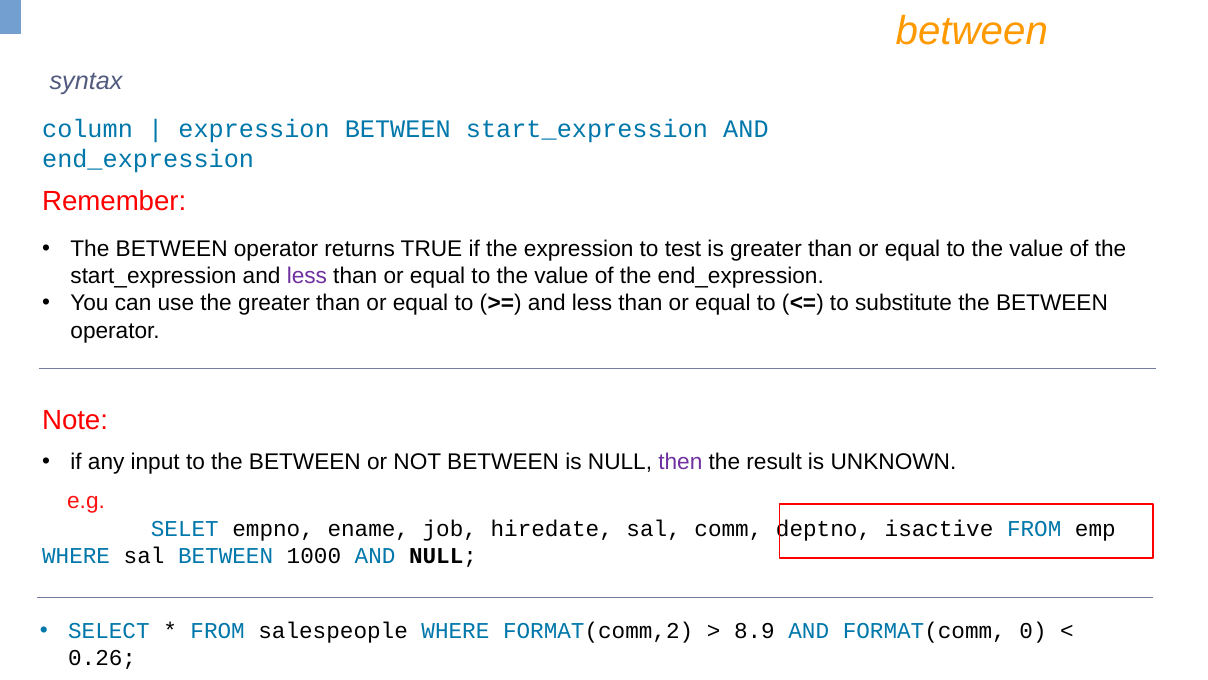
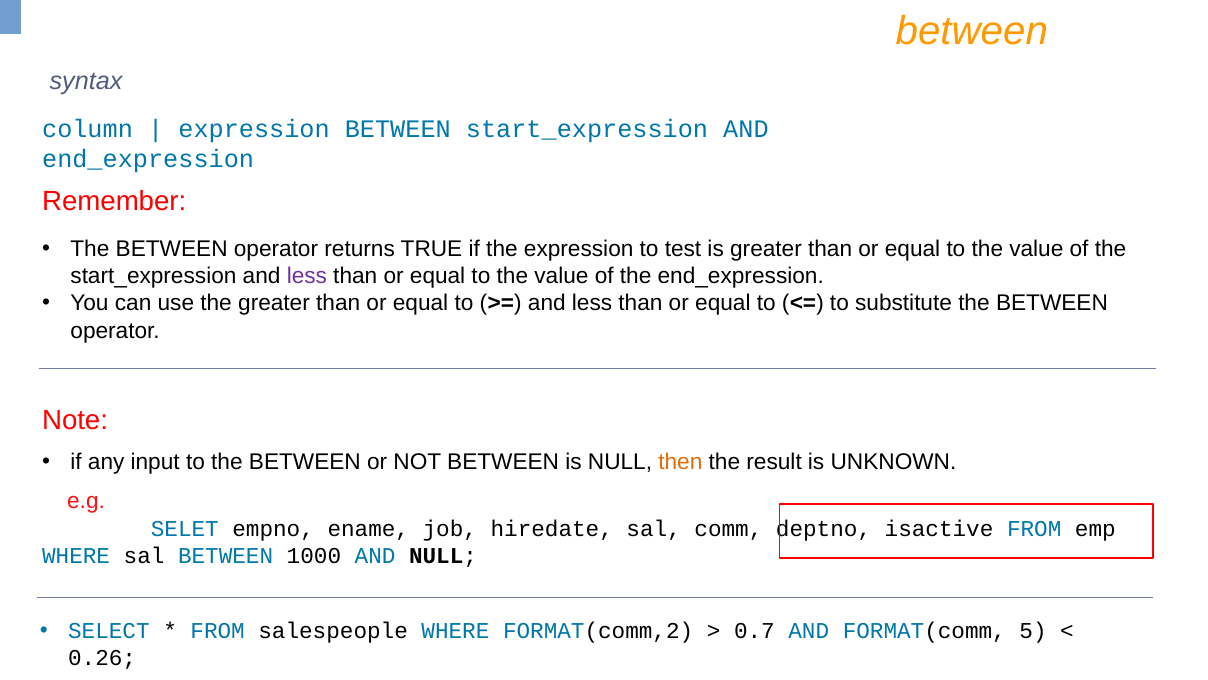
then colour: purple -> orange
8.9: 8.9 -> 0.7
0: 0 -> 5
